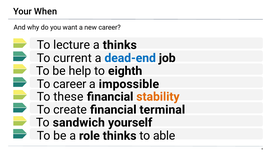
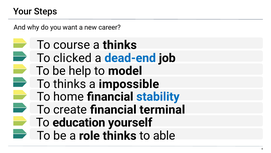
When: When -> Steps
lecture: lecture -> course
current: current -> clicked
eighth: eighth -> model
To career: career -> thinks
these: these -> home
stability colour: orange -> blue
sandwich: sandwich -> education
